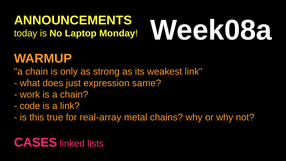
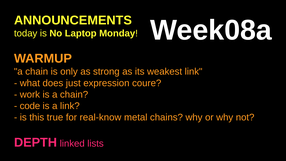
same: same -> coure
real-array: real-array -> real-know
CASES: CASES -> DEPTH
